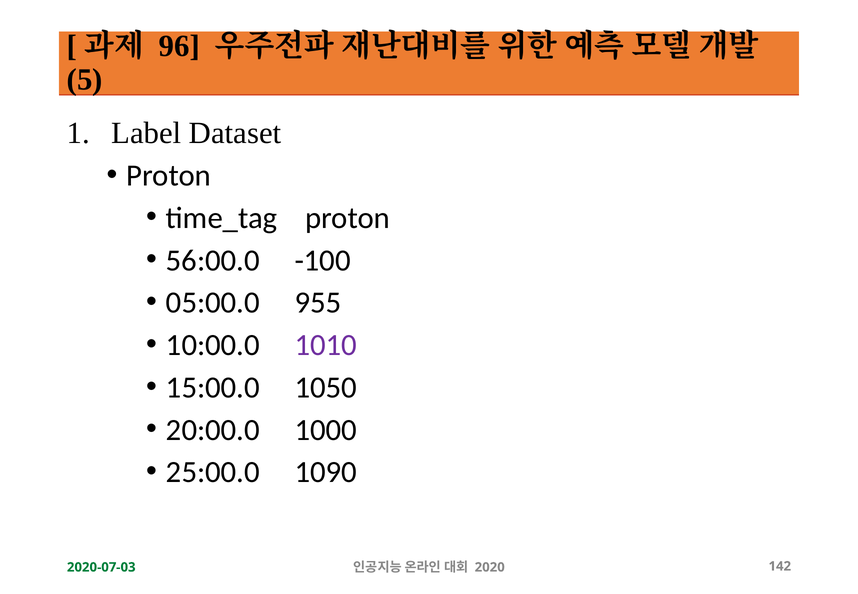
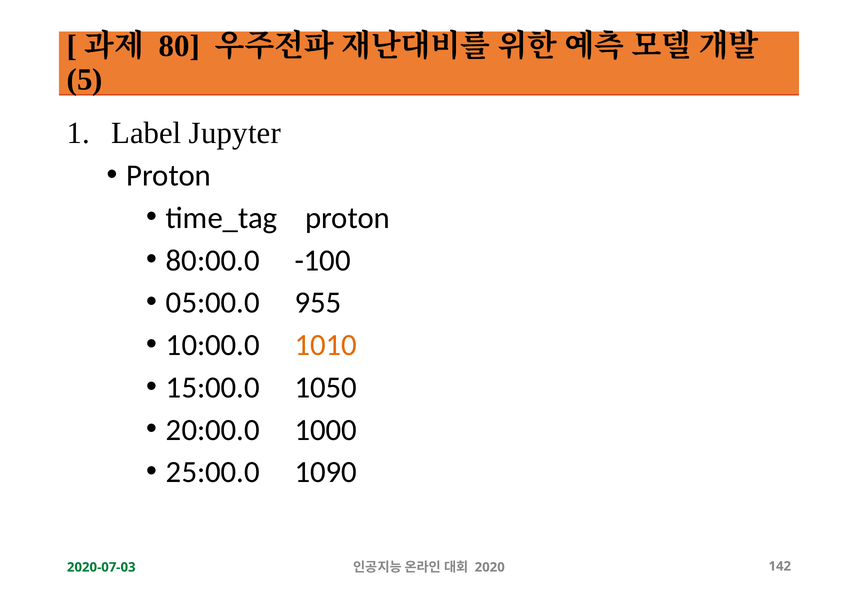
96: 96 -> 80
Dataset: Dataset -> Jupyter
56:00.0: 56:00.0 -> 80:00.0
1010 colour: purple -> orange
